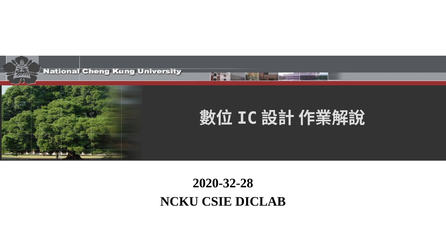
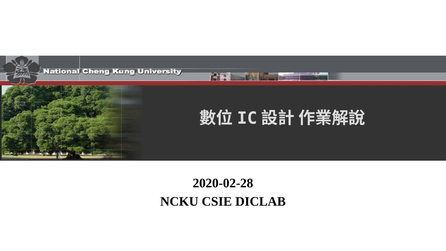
2020-32-28: 2020-32-28 -> 2020-02-28
